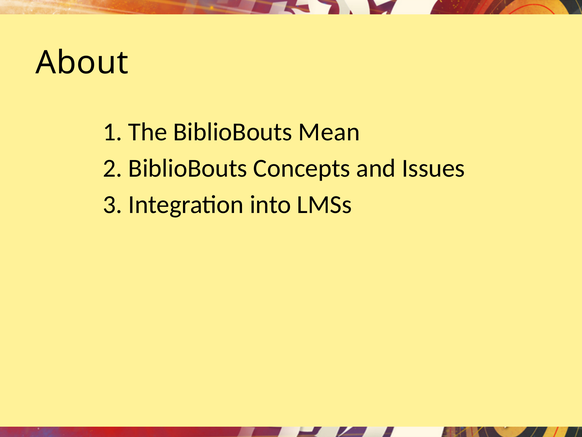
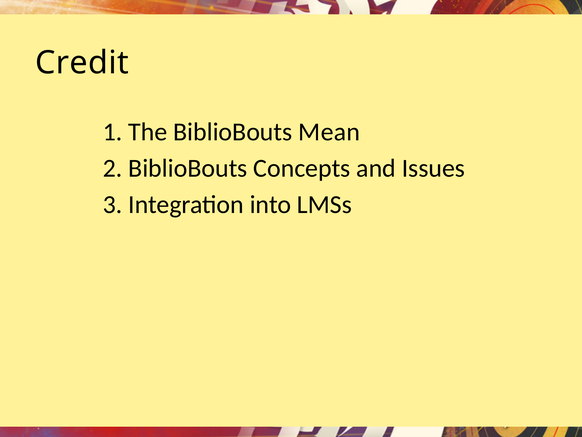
About: About -> Credit
